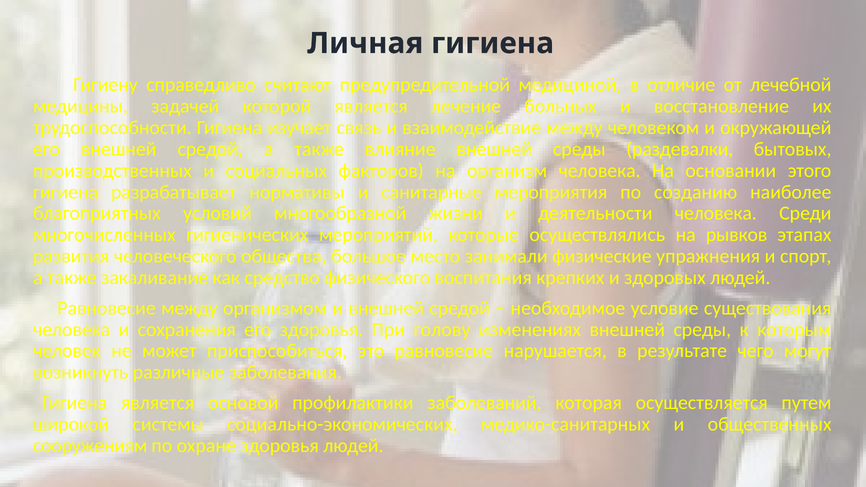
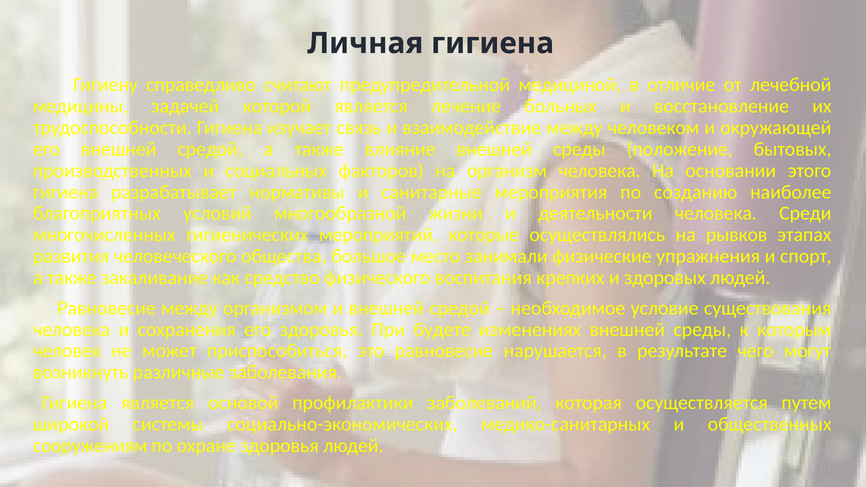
раздевалки: раздевалки -> положение
голову: голову -> будете
